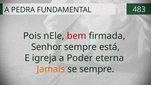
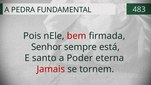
igreja: igreja -> santo
Jamais colour: orange -> red
se sempre: sempre -> tornem
